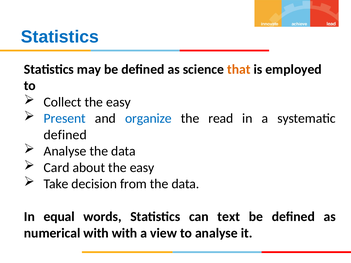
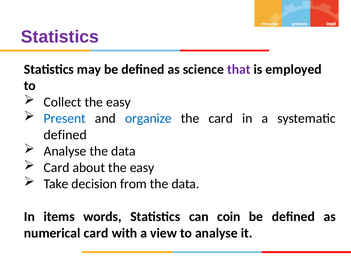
Statistics at (60, 37) colour: blue -> purple
that colour: orange -> purple
the read: read -> card
equal: equal -> items
text: text -> coin
numerical with: with -> card
